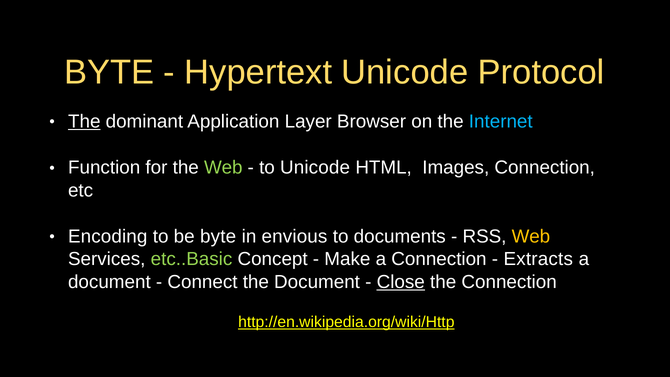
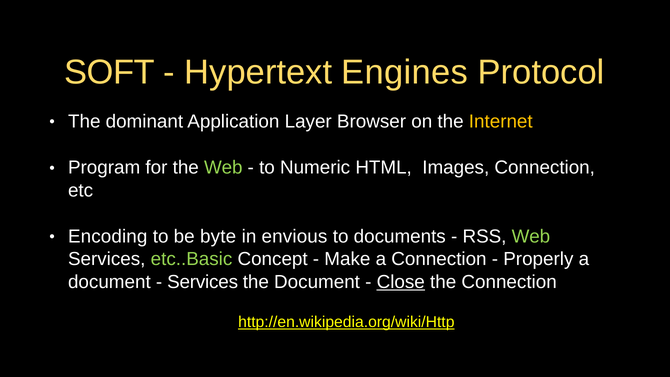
BYTE at (109, 72): BYTE -> SOFT
Hypertext Unicode: Unicode -> Engines
The at (84, 122) underline: present -> none
Internet colour: light blue -> yellow
Function: Function -> Program
to Unicode: Unicode -> Numeric
Web at (531, 236) colour: yellow -> light green
Extracts: Extracts -> Properly
Connect at (203, 282): Connect -> Services
